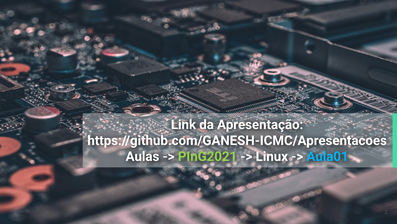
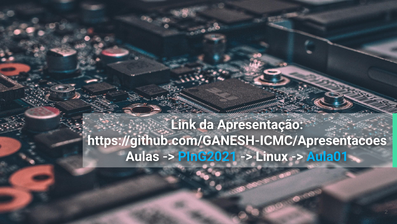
PInG2021 colour: light green -> light blue
